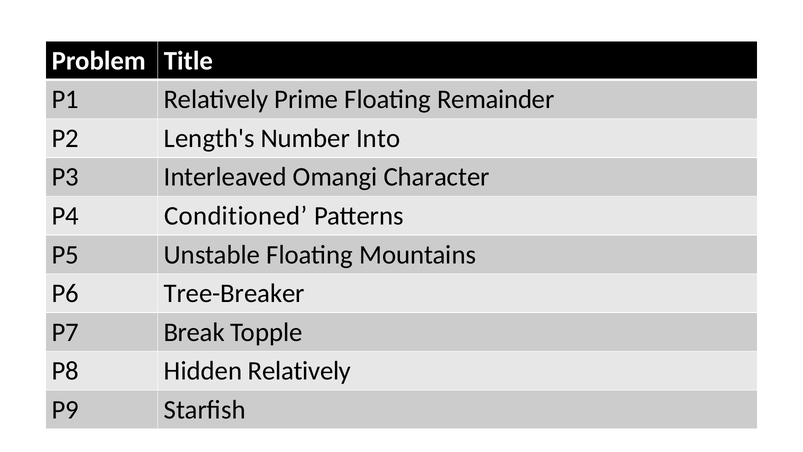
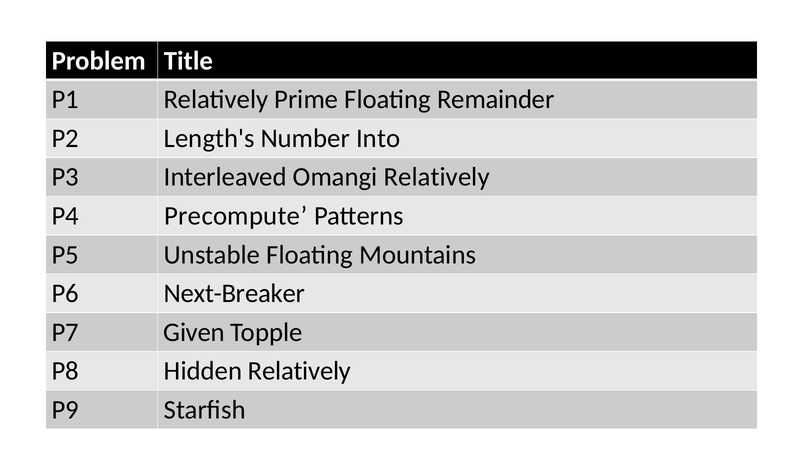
Omangi Character: Character -> Relatively
Conditioned: Conditioned -> Precompute
Tree-Breaker: Tree-Breaker -> Next-Breaker
Break: Break -> Given
